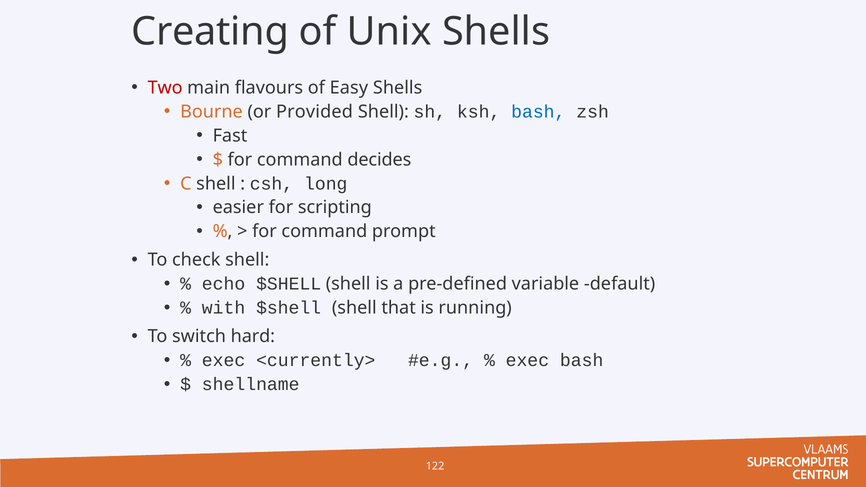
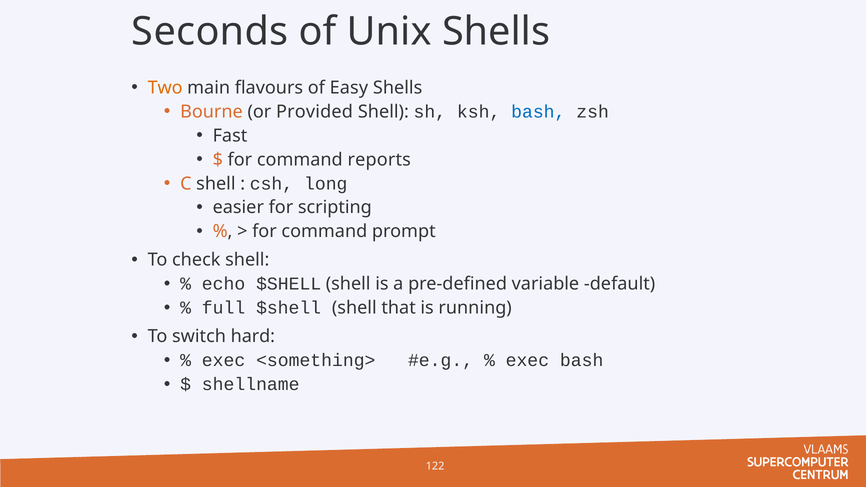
Creating: Creating -> Seconds
Two colour: red -> orange
decides: decides -> reports
with: with -> full
<currently>: <currently> -> <something>
